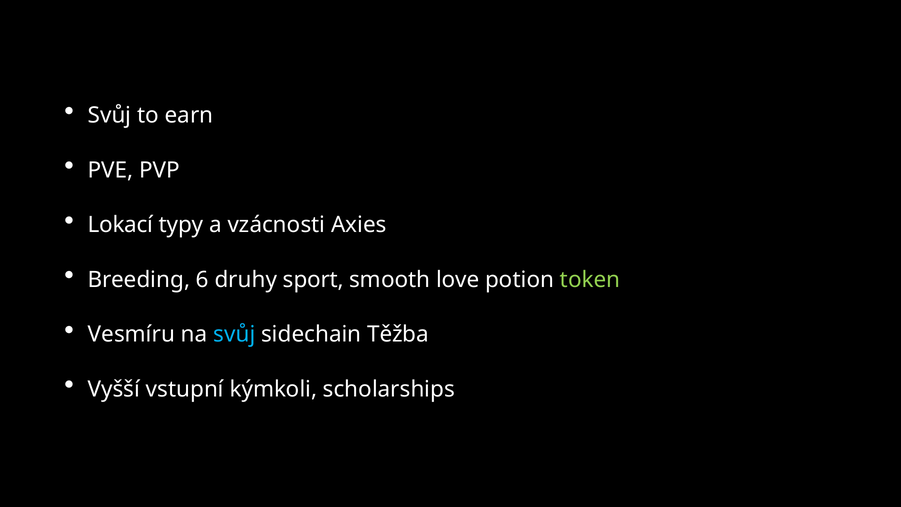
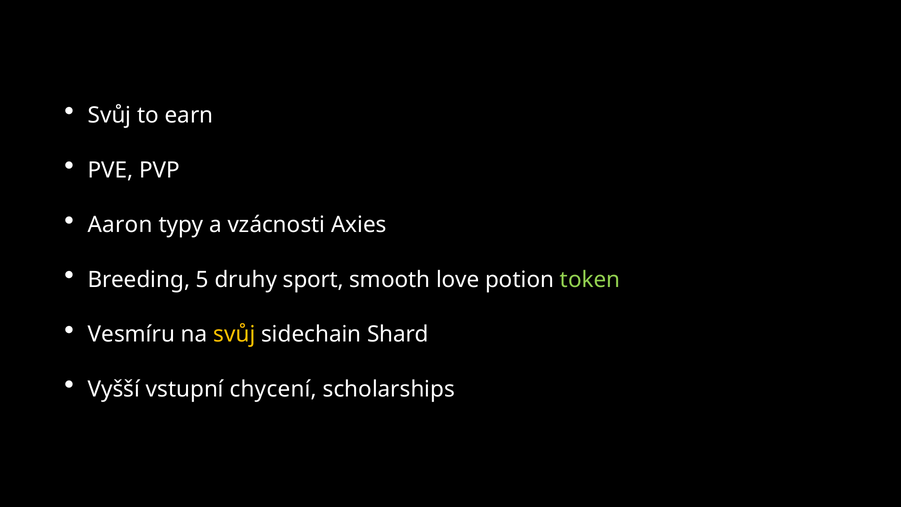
Lokací: Lokací -> Aaron
6: 6 -> 5
svůj at (234, 334) colour: light blue -> yellow
Těžba: Těžba -> Shard
kýmkoli: kýmkoli -> chycení
